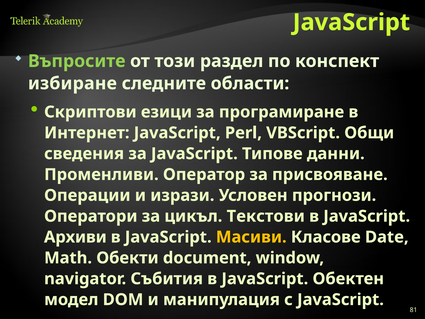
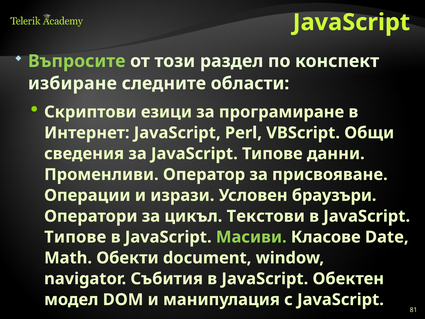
прогнози: прогнози -> браузъри
Архиви at (75, 237): Архиви -> Типове
Масиви colour: yellow -> light green
